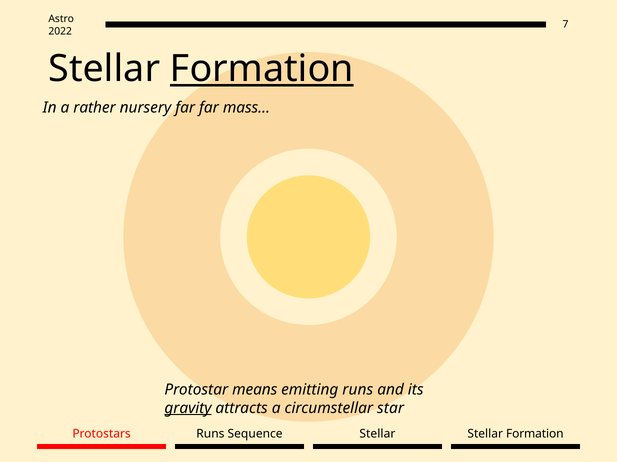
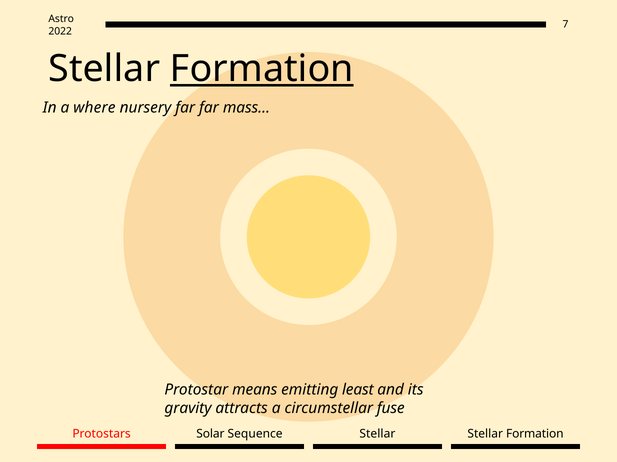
rather: rather -> where
emitting runs: runs -> least
gravity underline: present -> none
star: star -> fuse
Protostars Runs: Runs -> Solar
